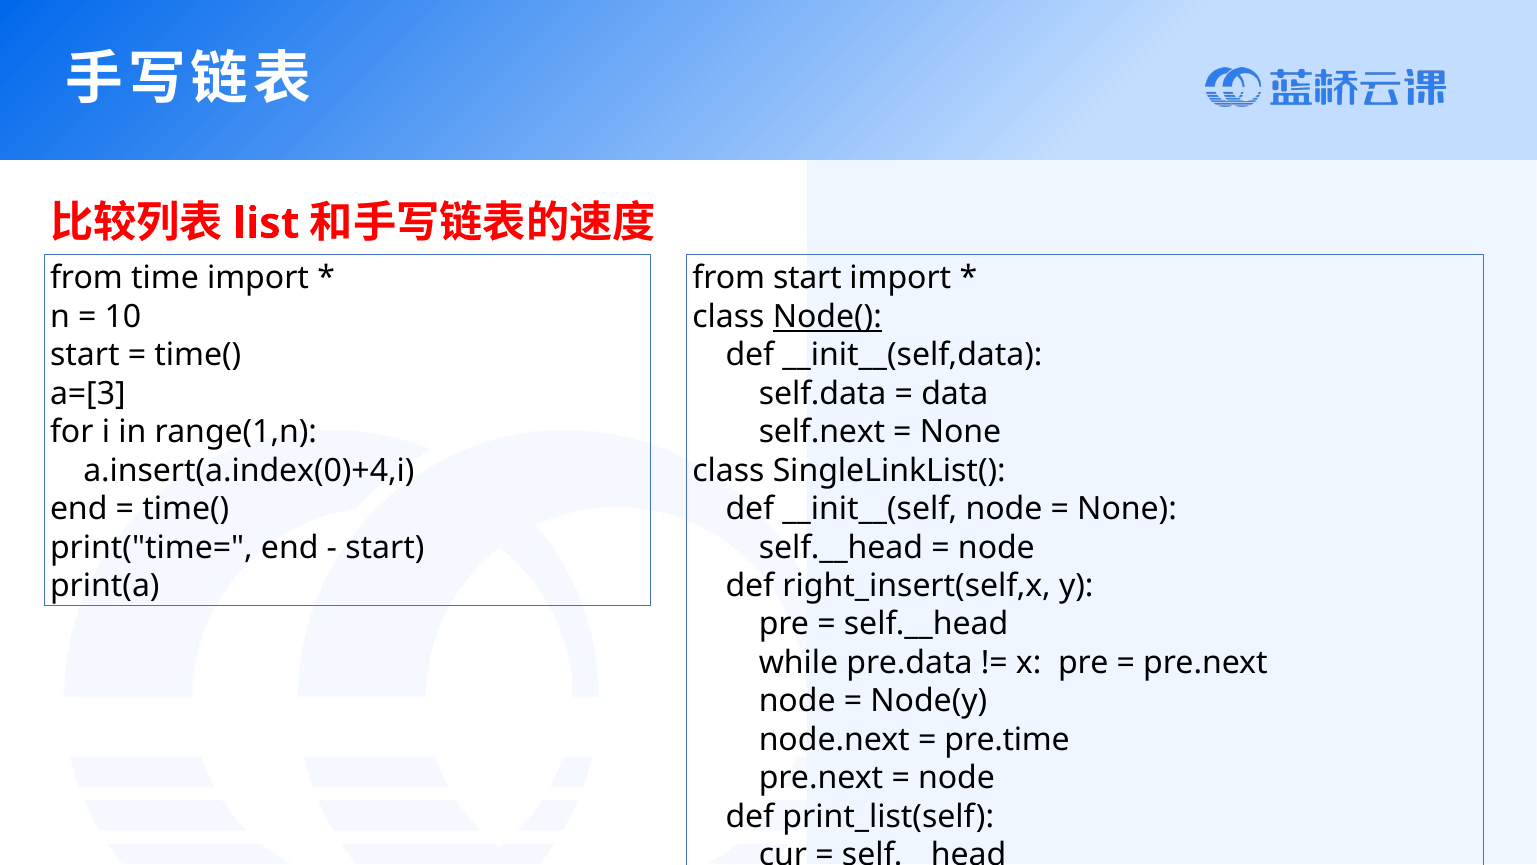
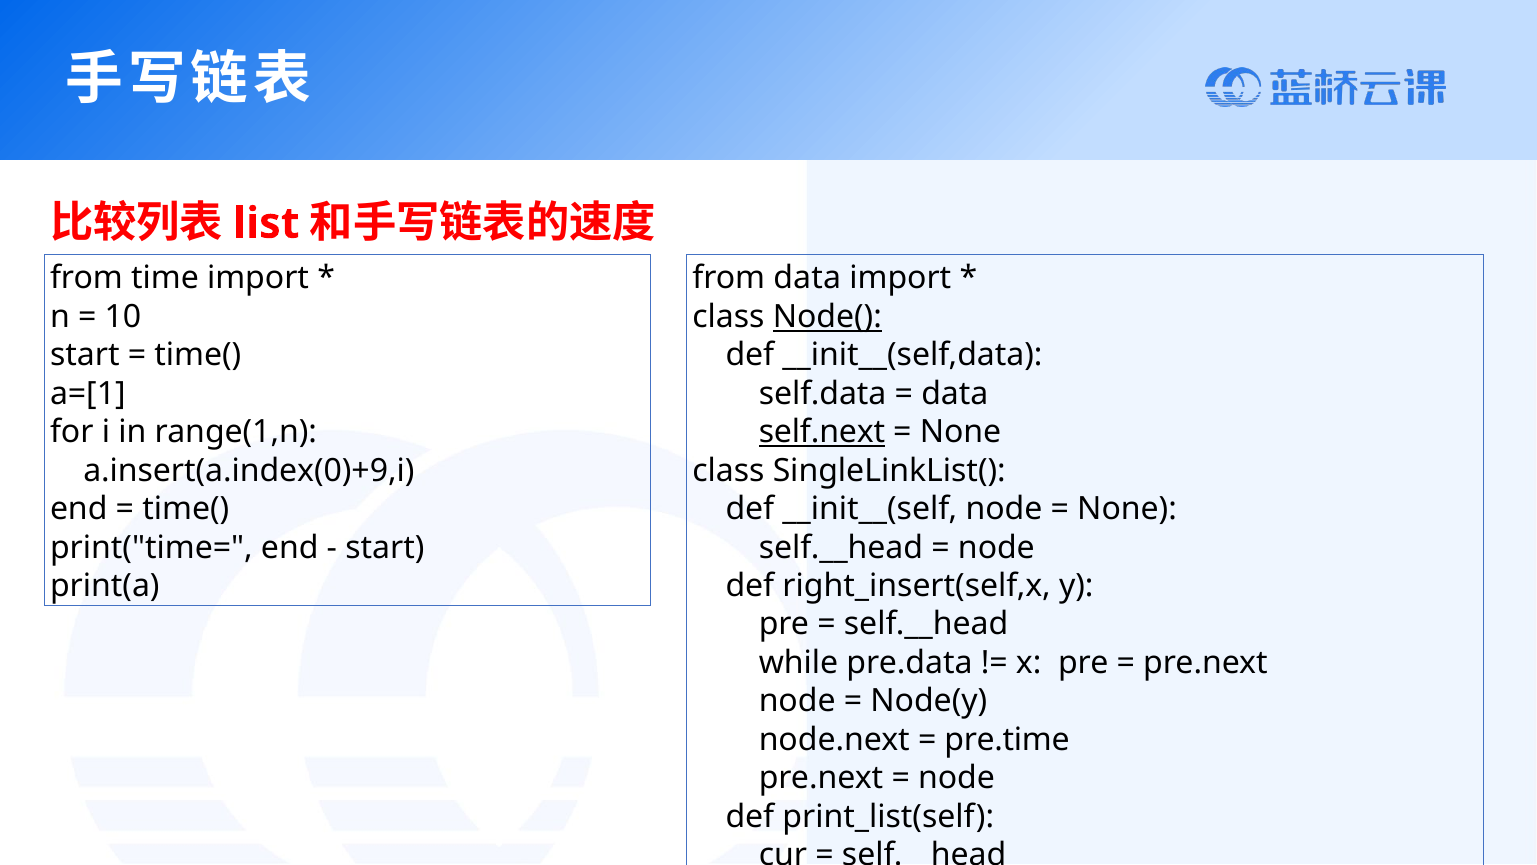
from start: start -> data
a=[3: a=[3 -> a=[1
self.next underline: none -> present
a.insert(a.index(0)+4,i: a.insert(a.index(0)+4,i -> a.insert(a.index(0)+9,i
